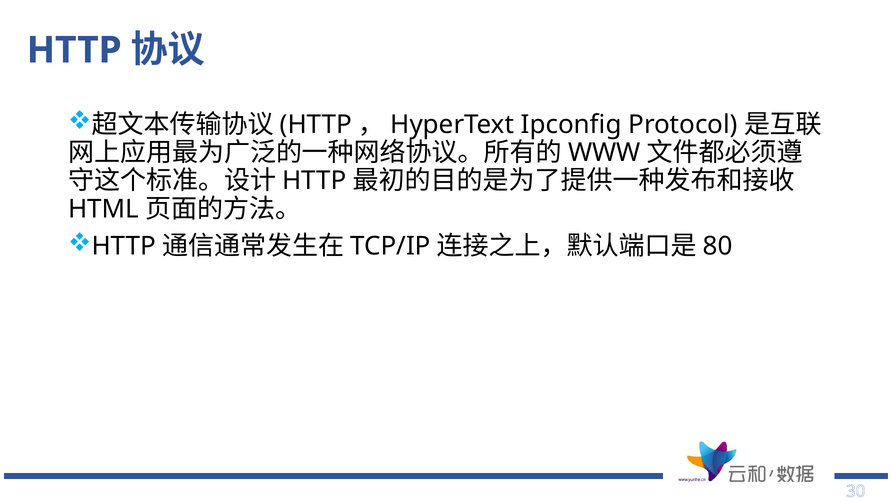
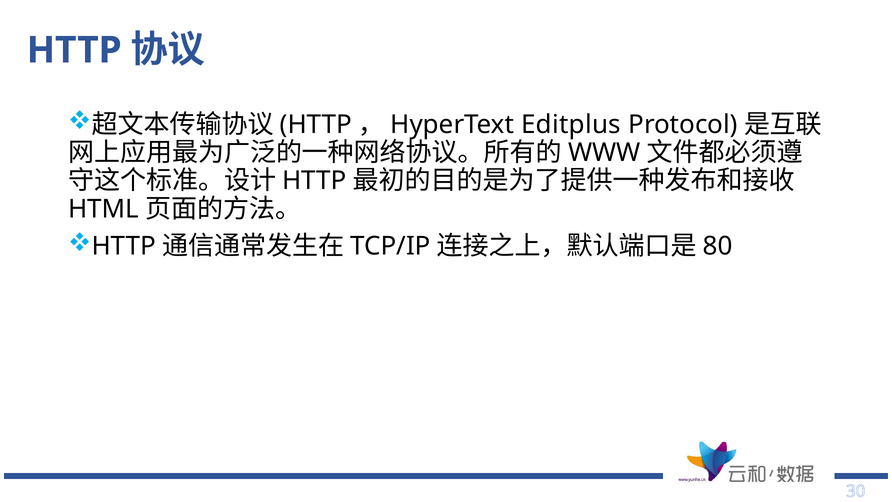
Ipconfig: Ipconfig -> Editplus
